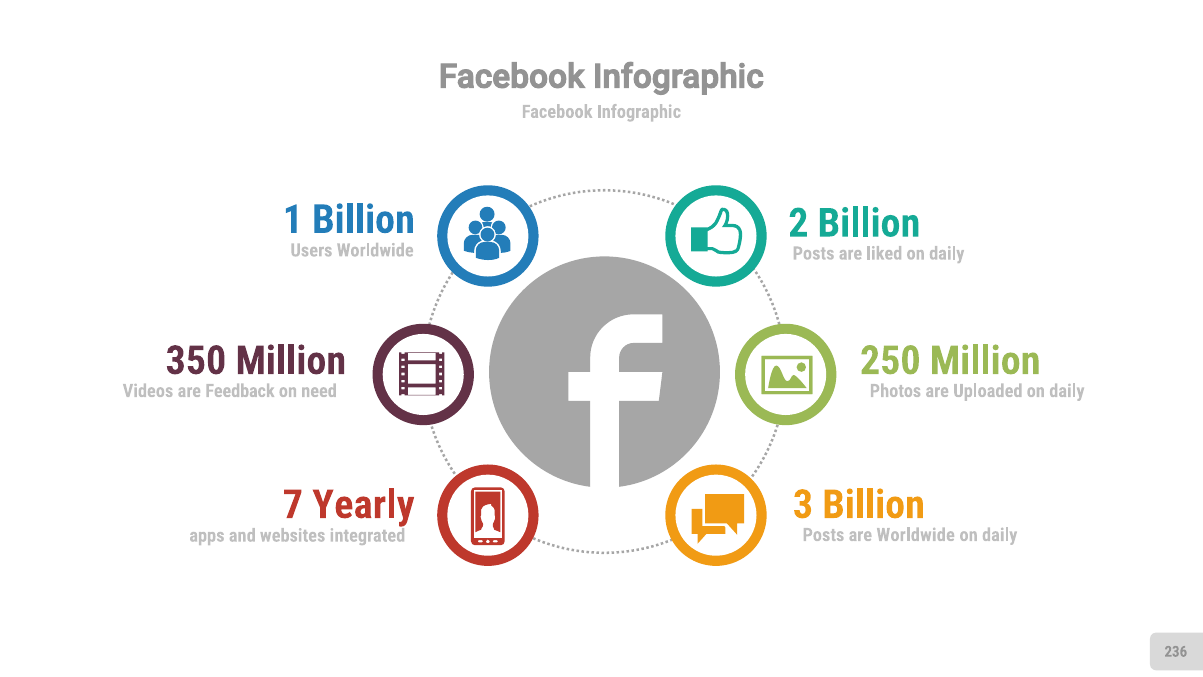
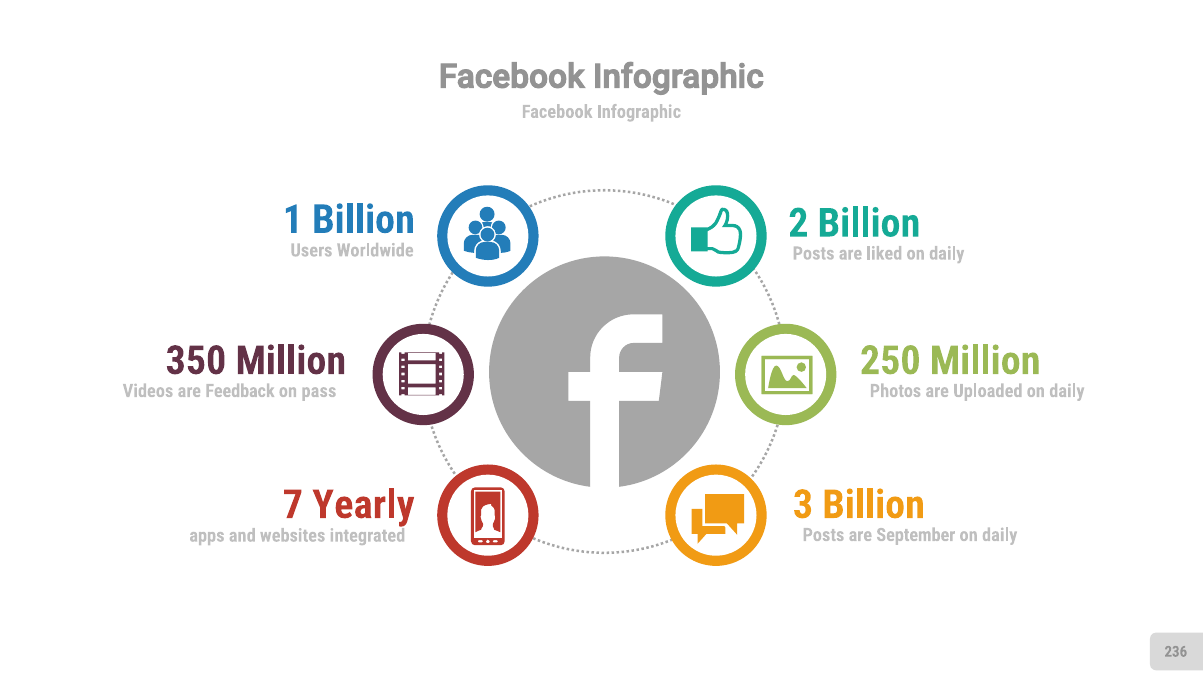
need: need -> pass
are Worldwide: Worldwide -> September
